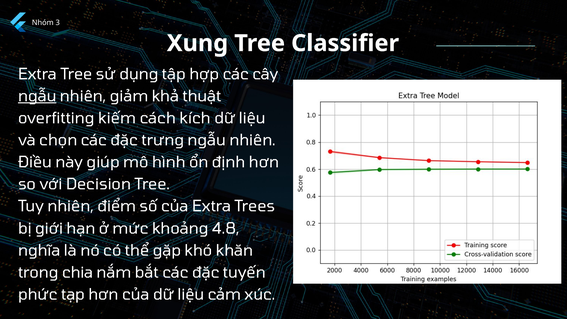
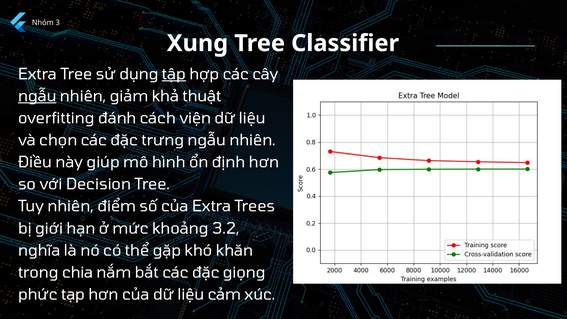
tập underline: none -> present
kiếm: kiếm -> đánh
kích: kích -> viện
4.8: 4.8 -> 3.2
tuyến: tuyến -> giọng
